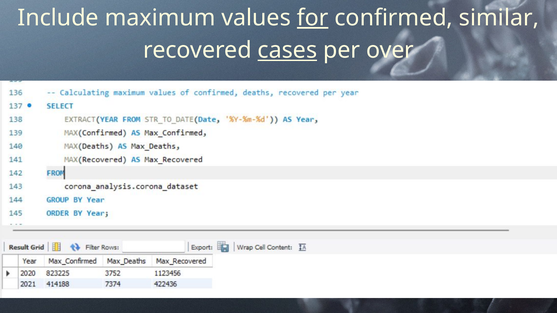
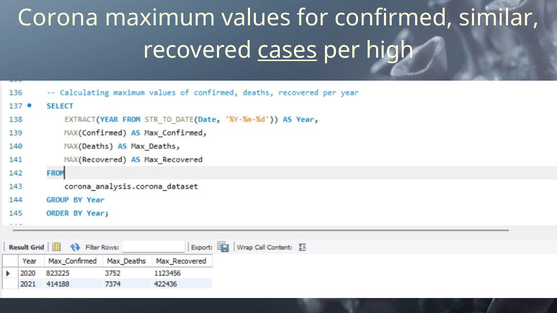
Include: Include -> Corona
for underline: present -> none
over: over -> high
